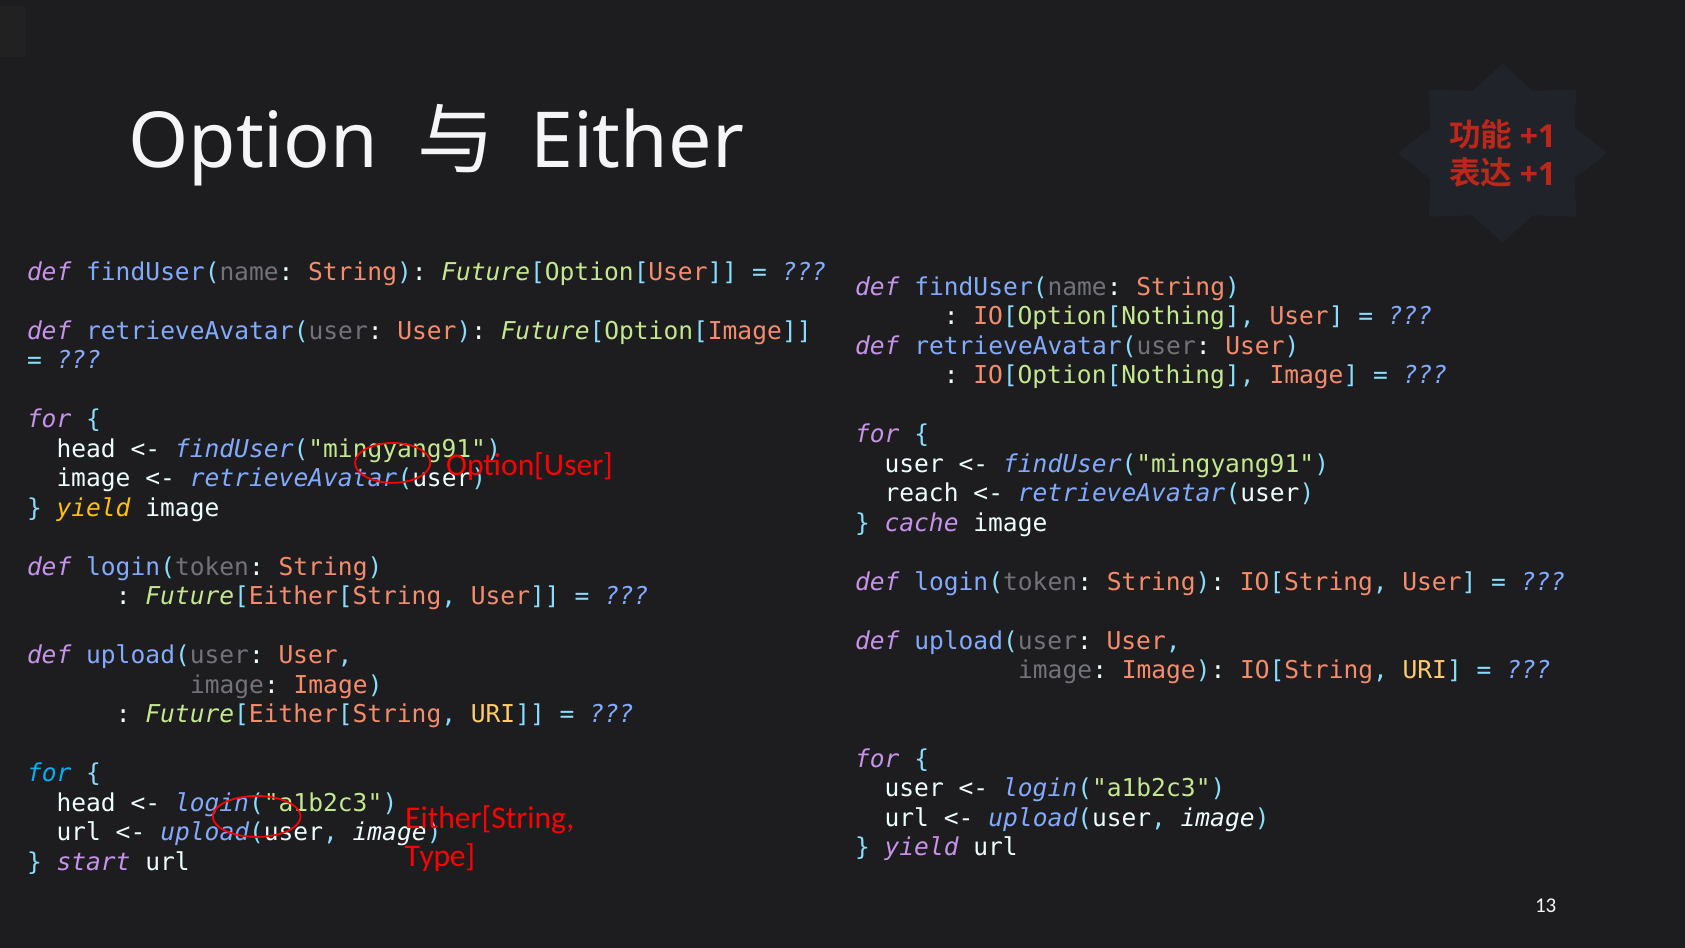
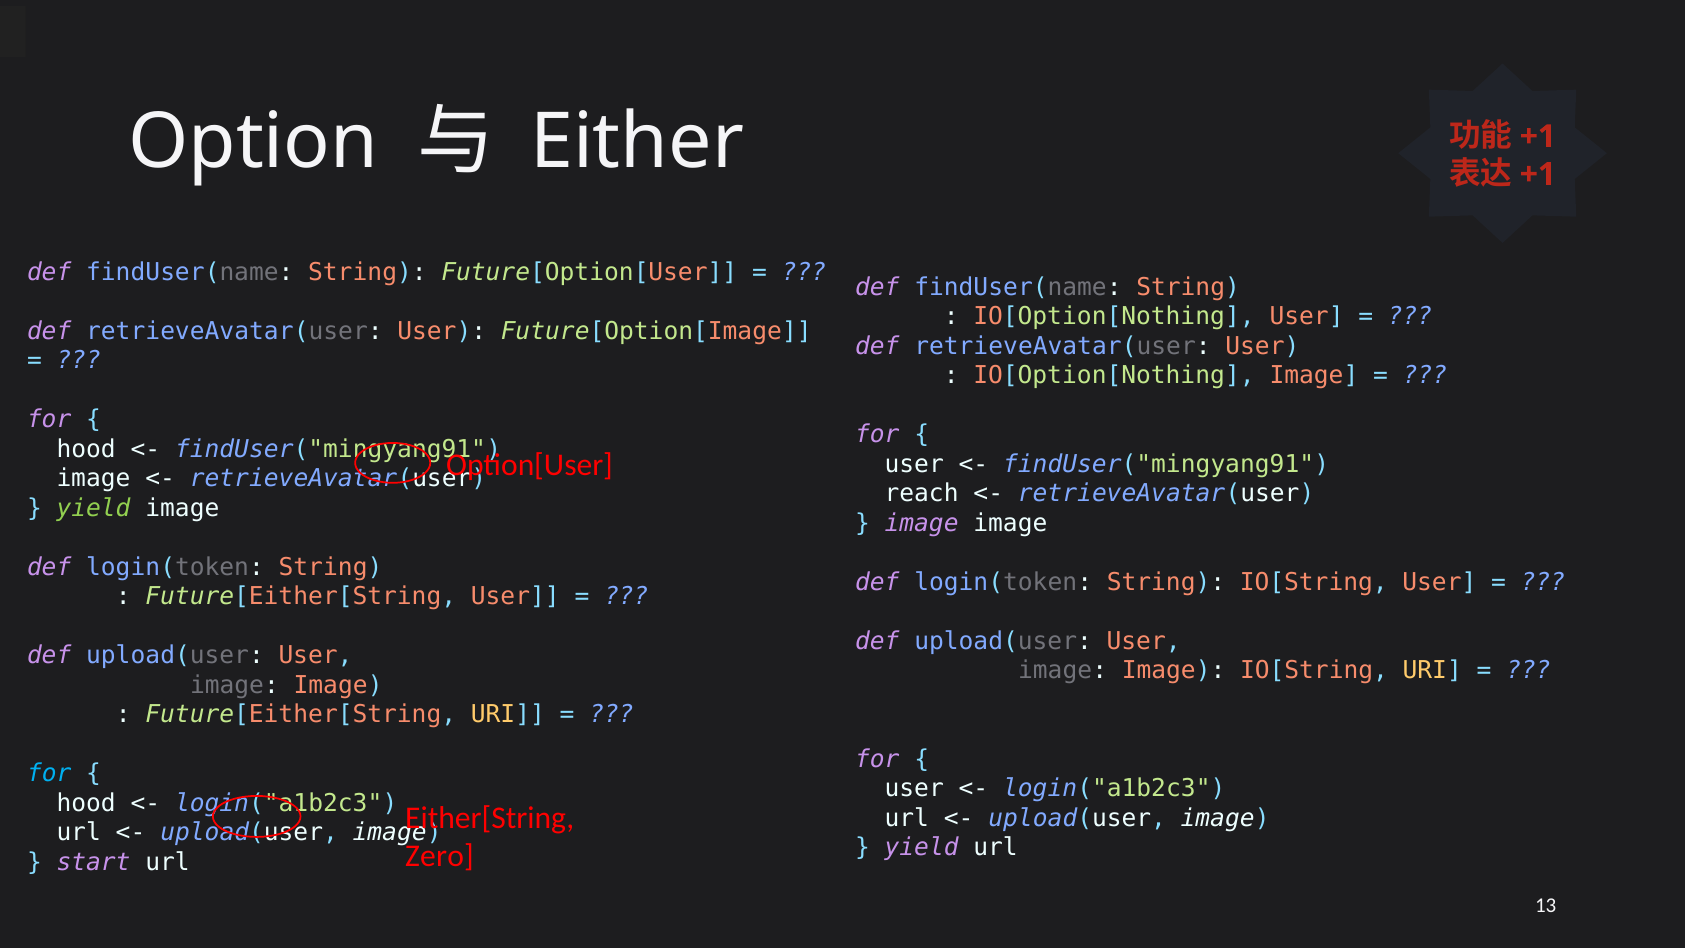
head at (86, 449): head -> hood
yield at (94, 508) colour: yellow -> light green
cache at (922, 523): cache -> image
head at (86, 803): head -> hood
Type: Type -> Zero
